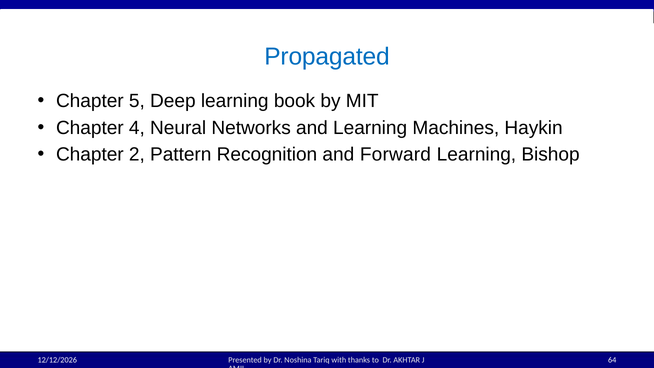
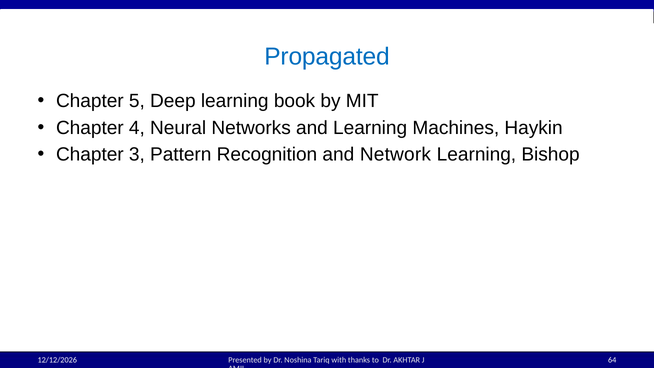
2: 2 -> 3
Forward: Forward -> Network
